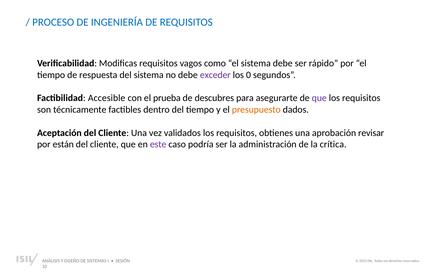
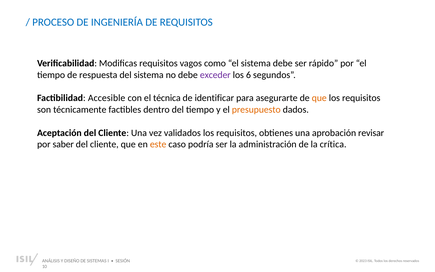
0: 0 -> 6
prueba: prueba -> técnica
descubres: descubres -> identificar
que at (319, 98) colour: purple -> orange
están: están -> saber
este colour: purple -> orange
